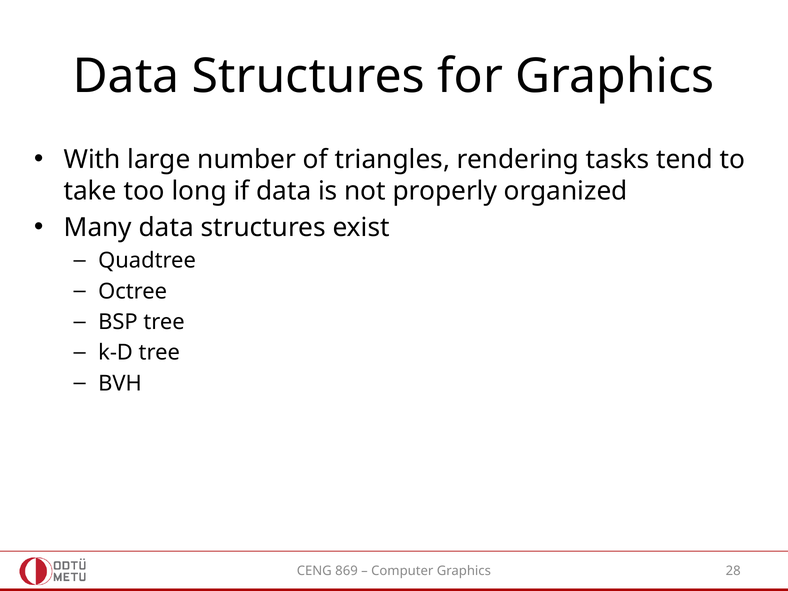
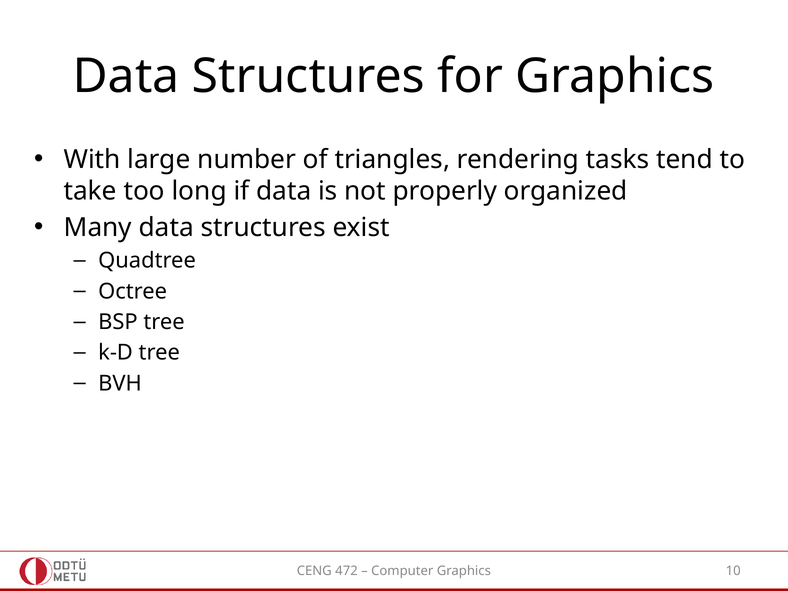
869: 869 -> 472
28: 28 -> 10
